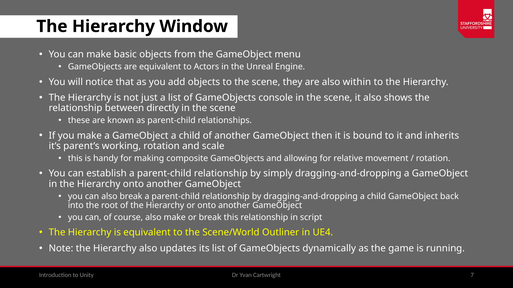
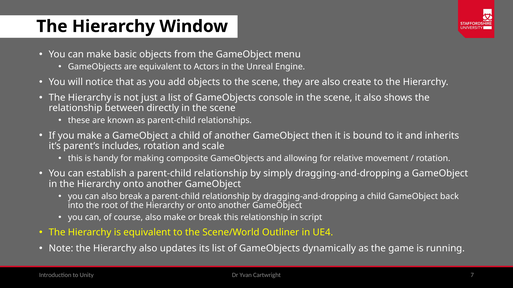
within: within -> create
working: working -> includes
